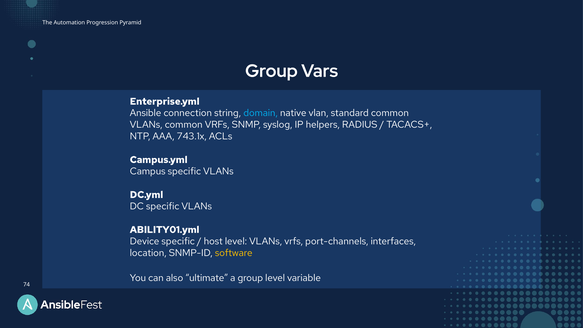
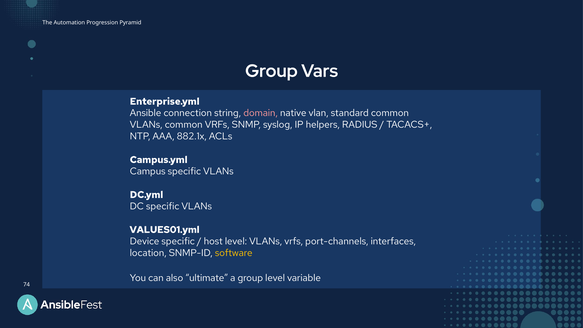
domain colour: light blue -> pink
743.1x: 743.1x -> 882.1x
ABILITY01.yml: ABILITY01.yml -> VALUES01.yml
